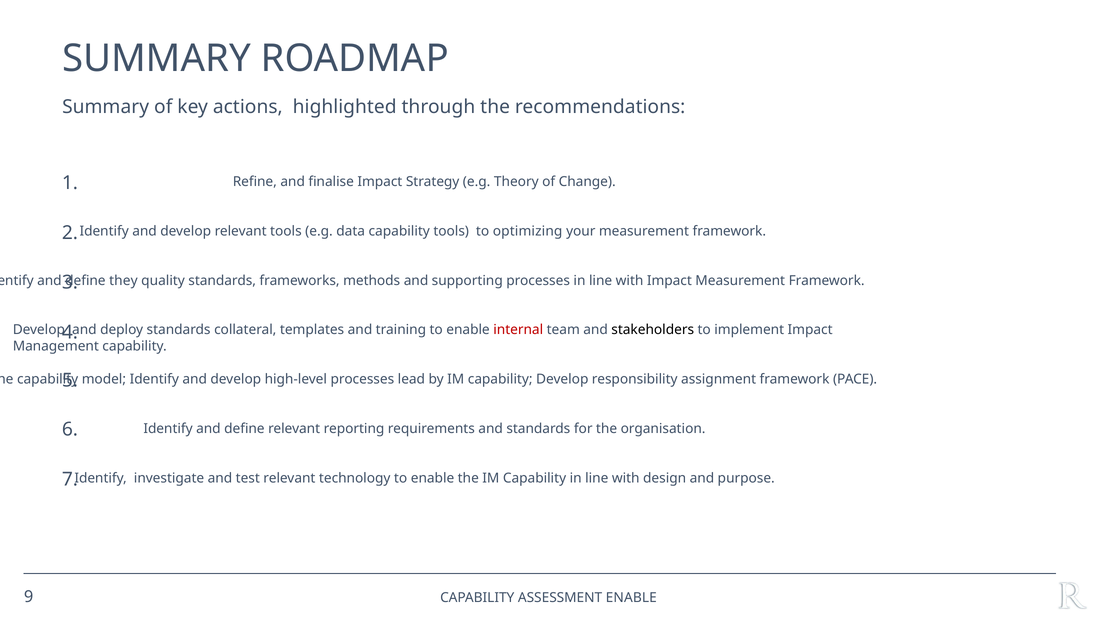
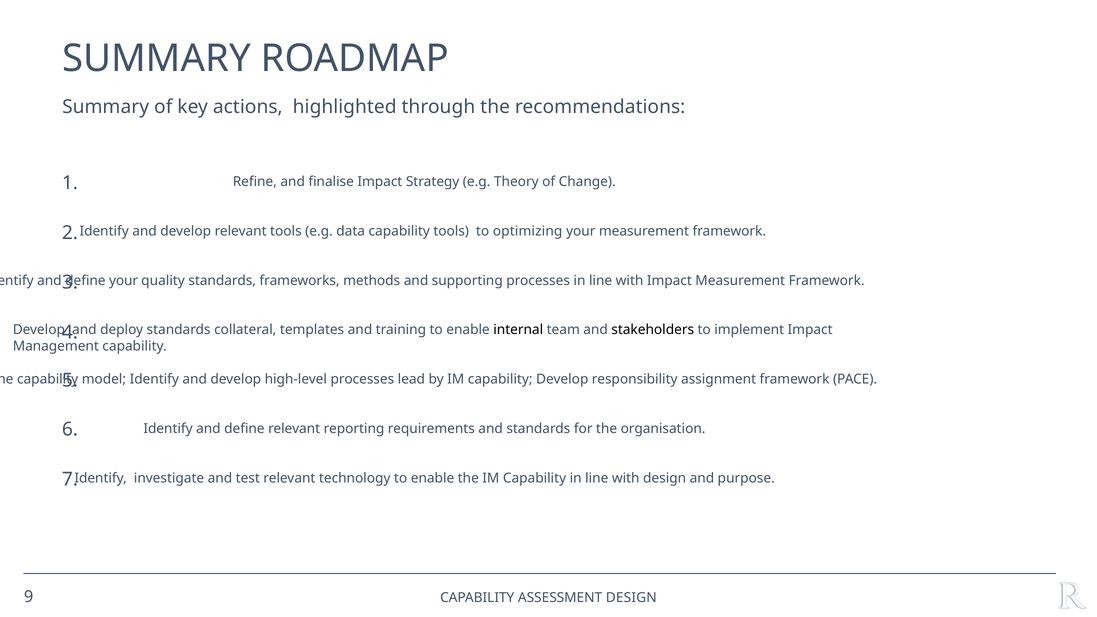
they at (123, 281): they -> your
internal colour: red -> black
ASSESSMENT ENABLE: ENABLE -> DESIGN
